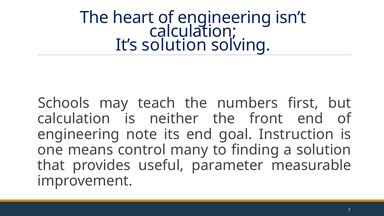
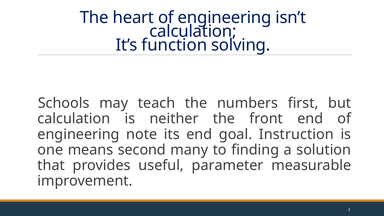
It’s solution: solution -> function
control: control -> second
